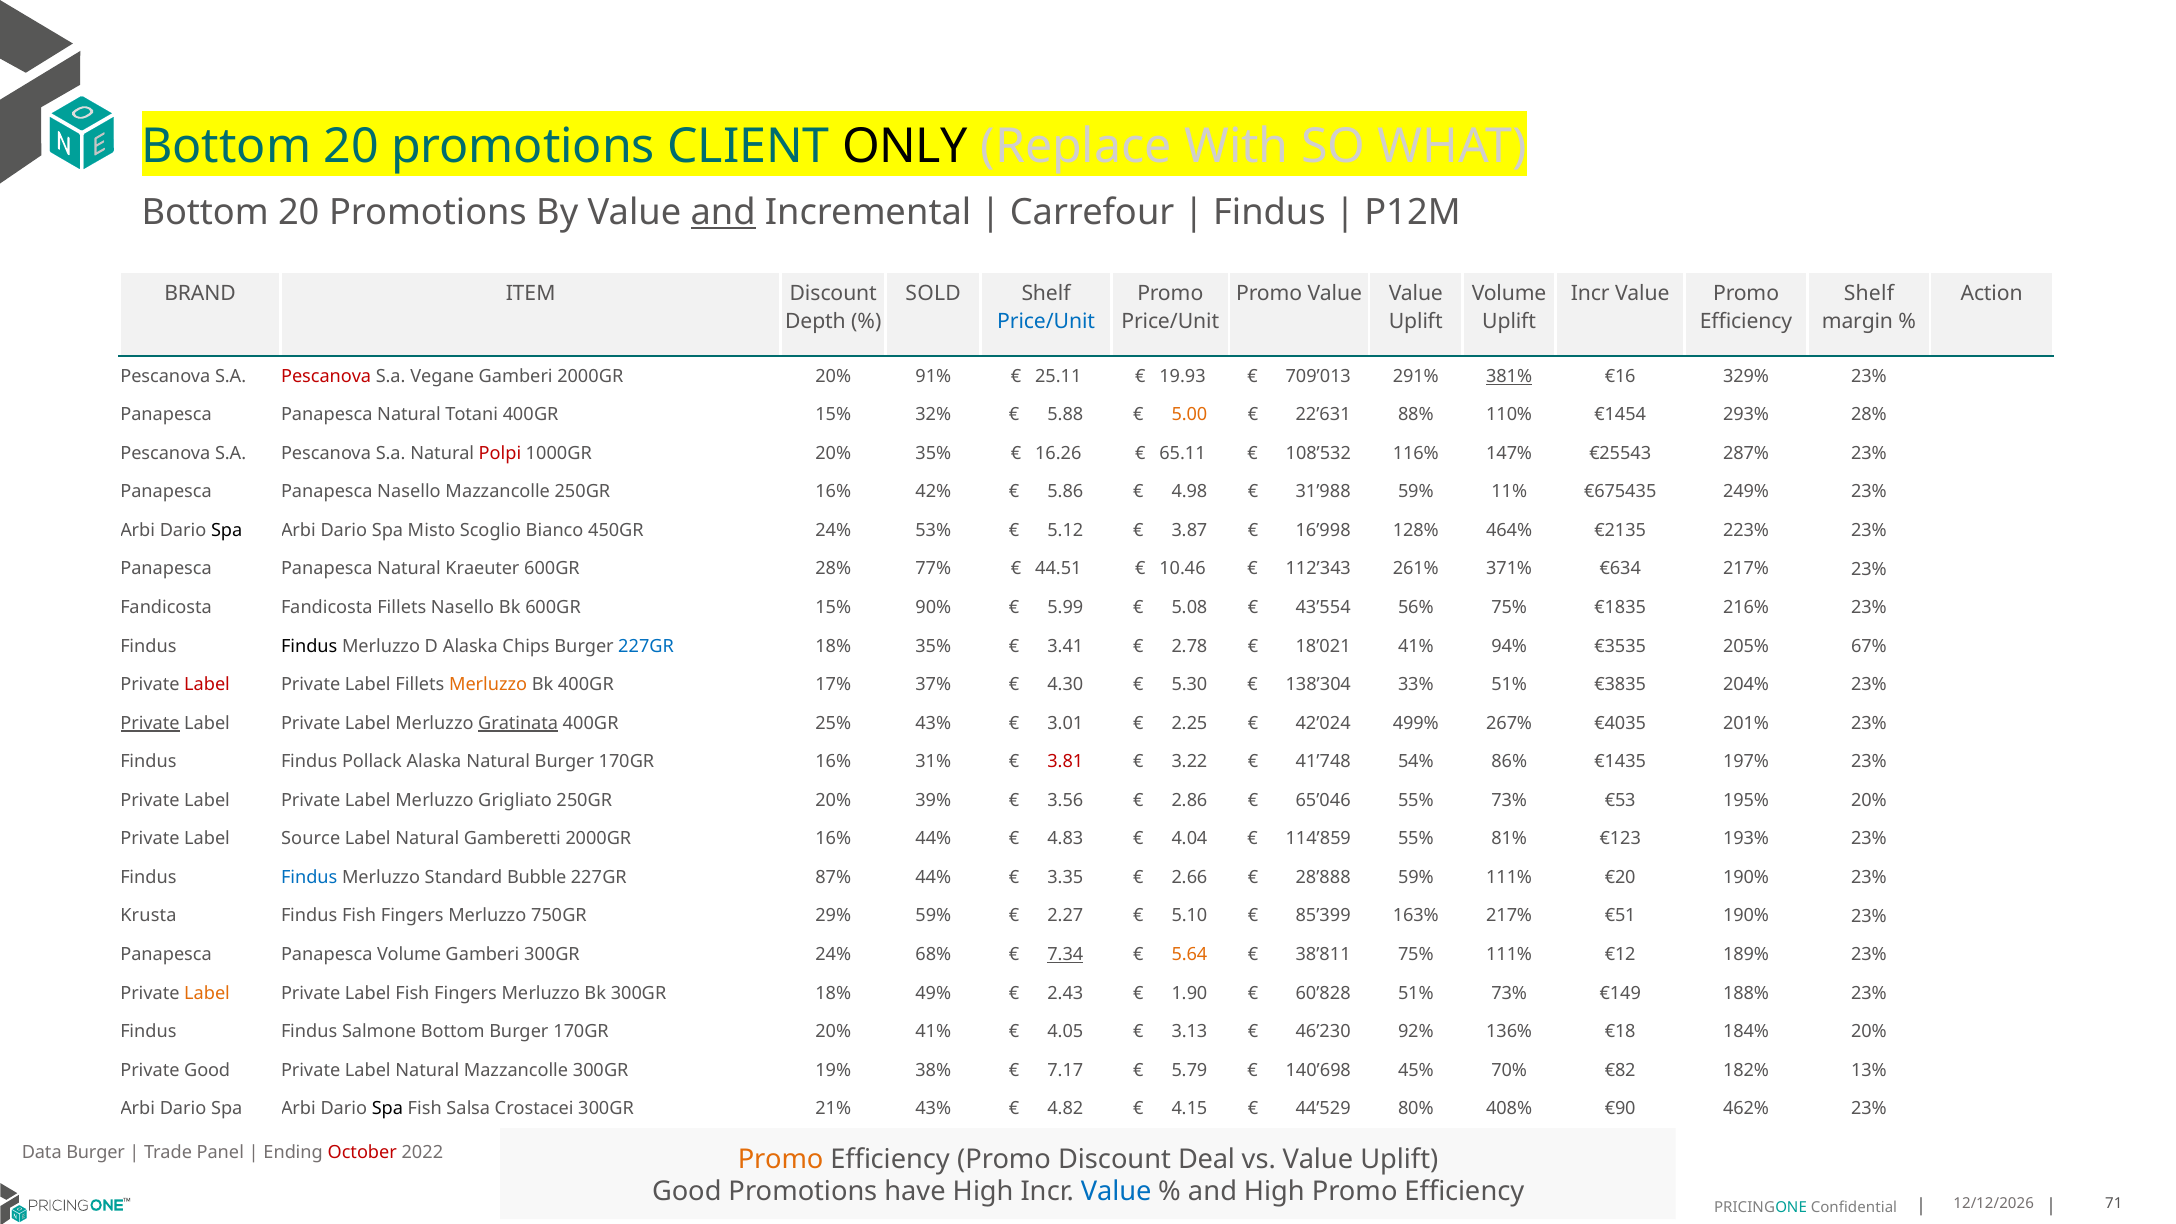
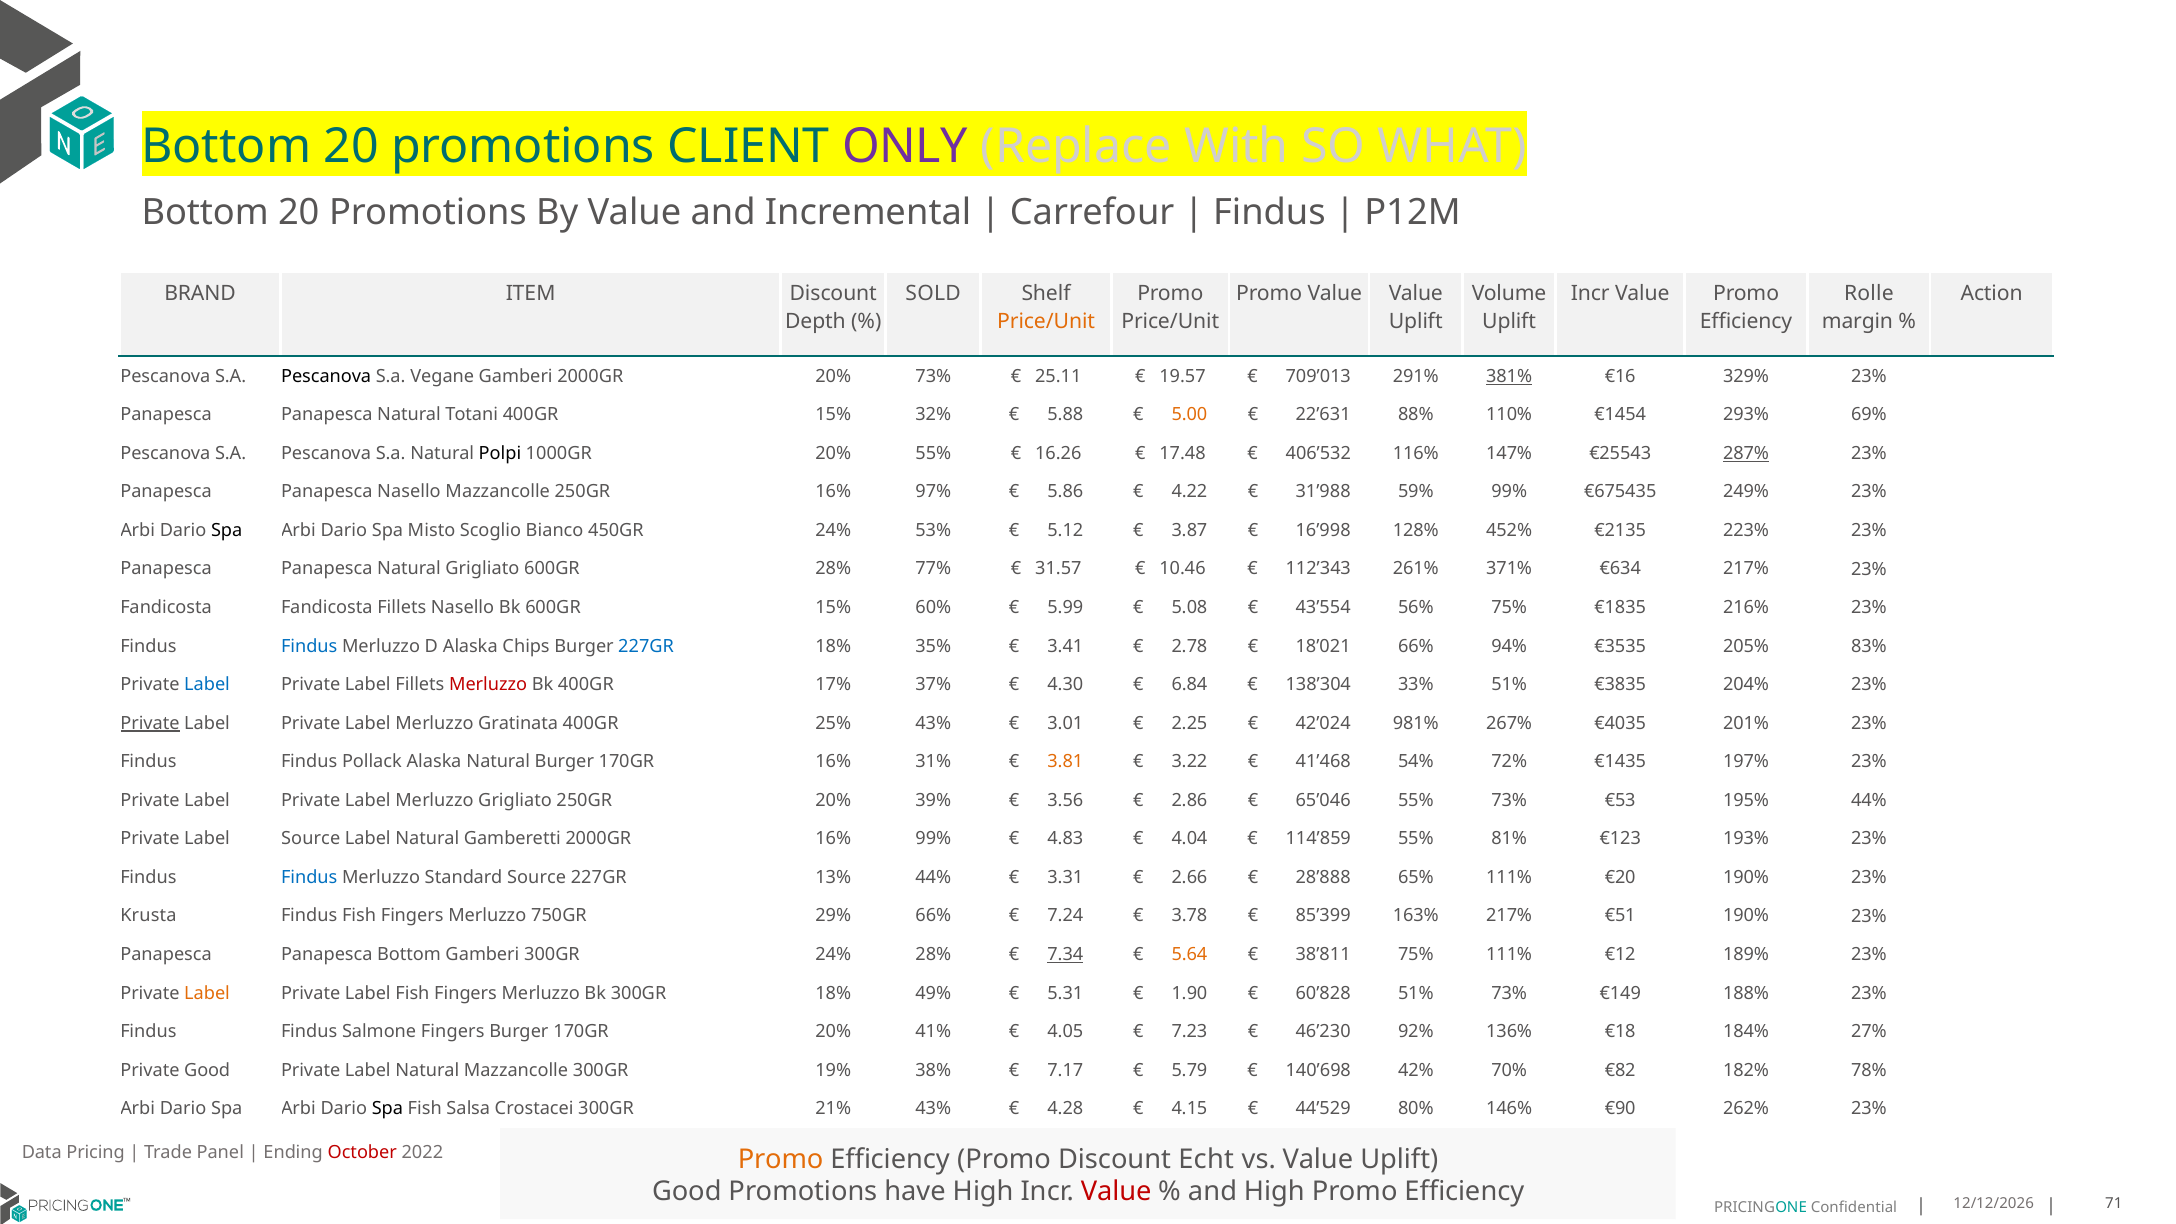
ONLY colour: black -> purple
and at (723, 212) underline: present -> none
Shelf at (1869, 293): Shelf -> Rolle
Price/Unit at (1046, 322) colour: blue -> orange
Pescanova at (326, 376) colour: red -> black
20% 91%: 91% -> 73%
19.93: 19.93 -> 19.57
293% 28%: 28% -> 69%
Polpi colour: red -> black
20% 35%: 35% -> 55%
65.11: 65.11 -> 17.48
108’532: 108’532 -> 406’532
287% underline: none -> present
42%: 42% -> 97%
4.98: 4.98 -> 4.22
59% 11%: 11% -> 99%
464%: 464% -> 452%
Natural Kraeuter: Kraeuter -> Grigliato
44.51: 44.51 -> 31.57
90%: 90% -> 60%
Findus at (309, 646) colour: black -> blue
18’021 41%: 41% -> 66%
67%: 67% -> 83%
Label at (207, 685) colour: red -> blue
Merluzzo at (488, 685) colour: orange -> red
5.30: 5.30 -> 6.84
Gratinata underline: present -> none
499%: 499% -> 981%
3.81 colour: red -> orange
41’748: 41’748 -> 41’468
86%: 86% -> 72%
195% 20%: 20% -> 44%
16% 44%: 44% -> 99%
Standard Bubble: Bubble -> Source
87%: 87% -> 13%
3.35: 3.35 -> 3.31
28’888 59%: 59% -> 65%
29% 59%: 59% -> 66%
2.27: 2.27 -> 7.24
5.10: 5.10 -> 3.78
Panapesca Volume: Volume -> Bottom
24% 68%: 68% -> 28%
2.43: 2.43 -> 5.31
Salmone Bottom: Bottom -> Fingers
3.13: 3.13 -> 7.23
184% 20%: 20% -> 27%
45%: 45% -> 42%
13%: 13% -> 78%
4.82: 4.82 -> 4.28
408%: 408% -> 146%
462%: 462% -> 262%
Data Burger: Burger -> Pricing
Deal: Deal -> Echt
Value at (1116, 1192) colour: blue -> red
